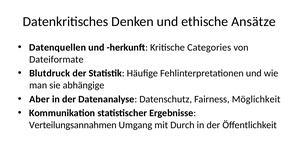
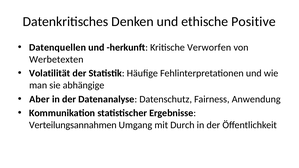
Ansätze: Ansätze -> Positive
Categories: Categories -> Verworfen
Dateiformate: Dateiformate -> Werbetexten
Blutdruck: Blutdruck -> Volatilität
Möglichkeit: Möglichkeit -> Anwendung
